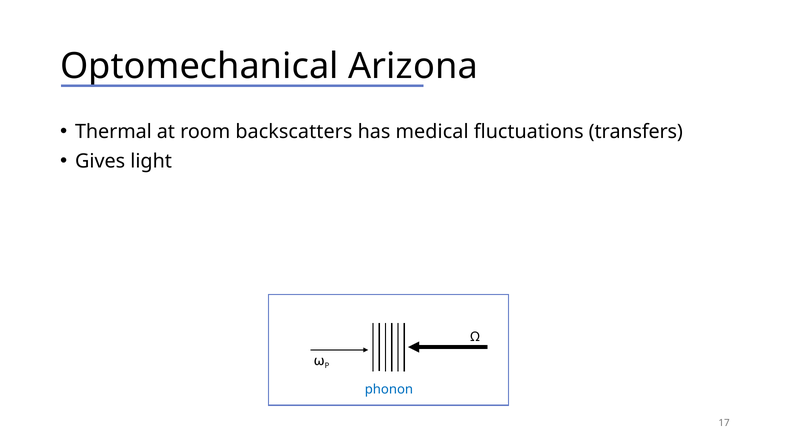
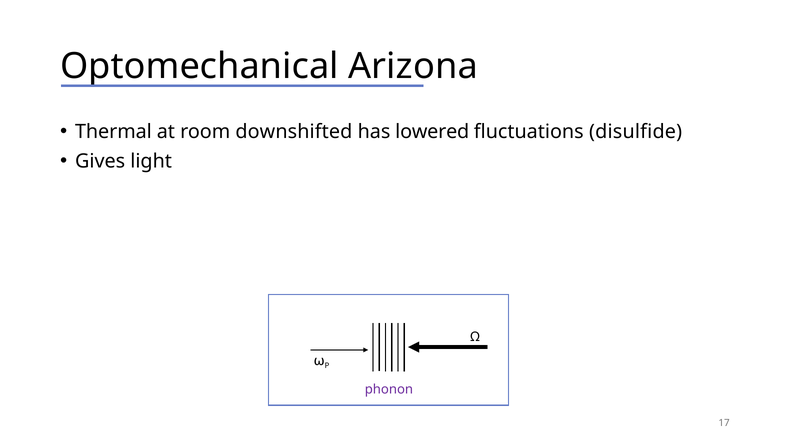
backscatters: backscatters -> downshifted
medical: medical -> lowered
transfers: transfers -> disulfide
phonon colour: blue -> purple
